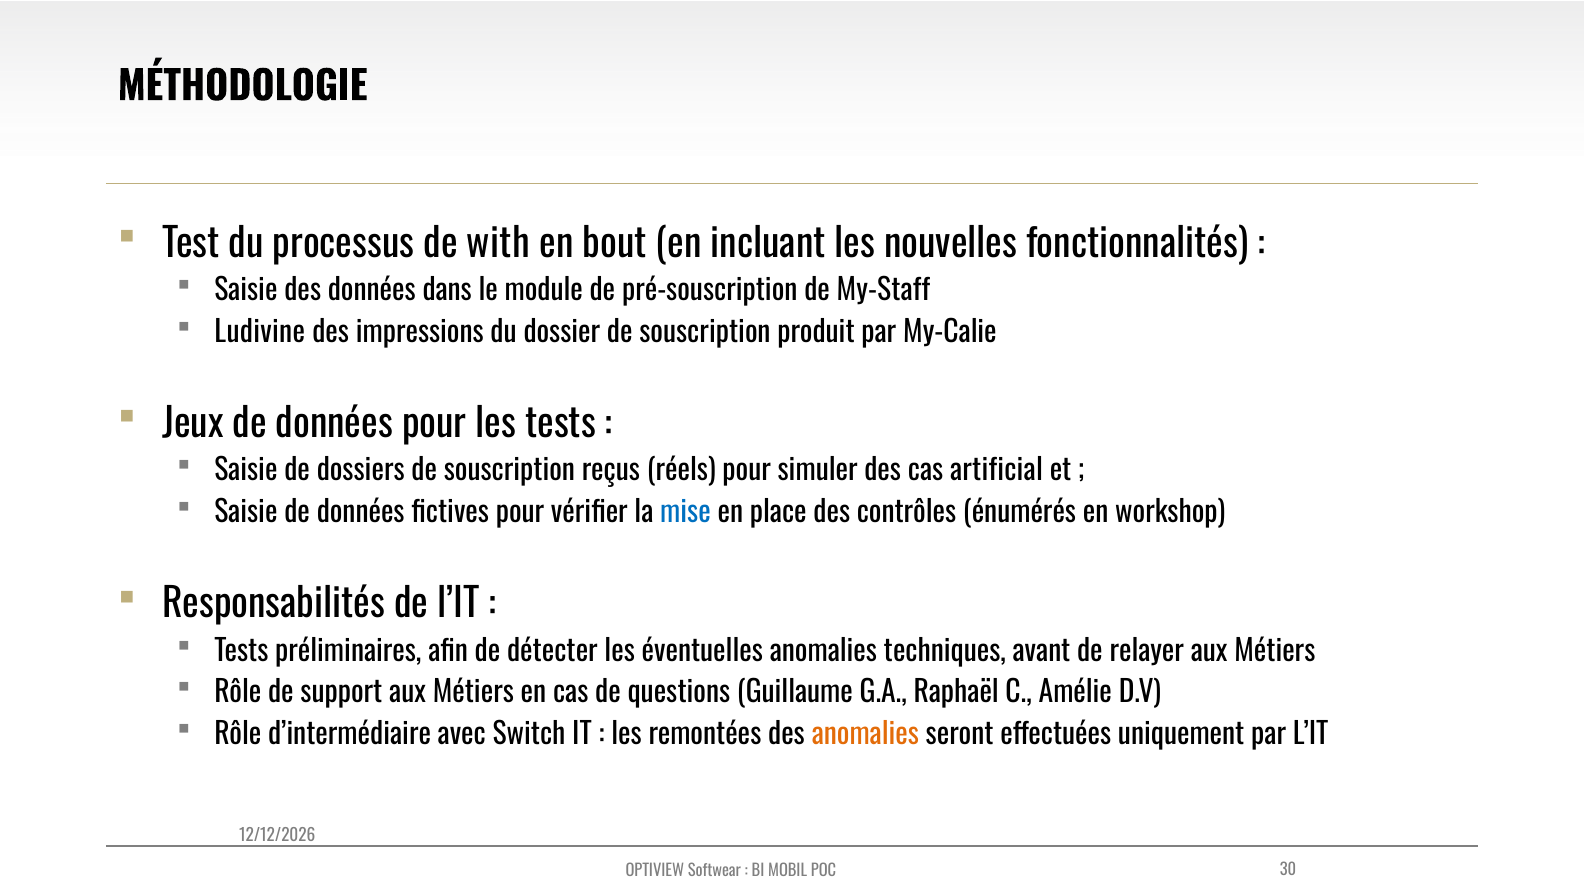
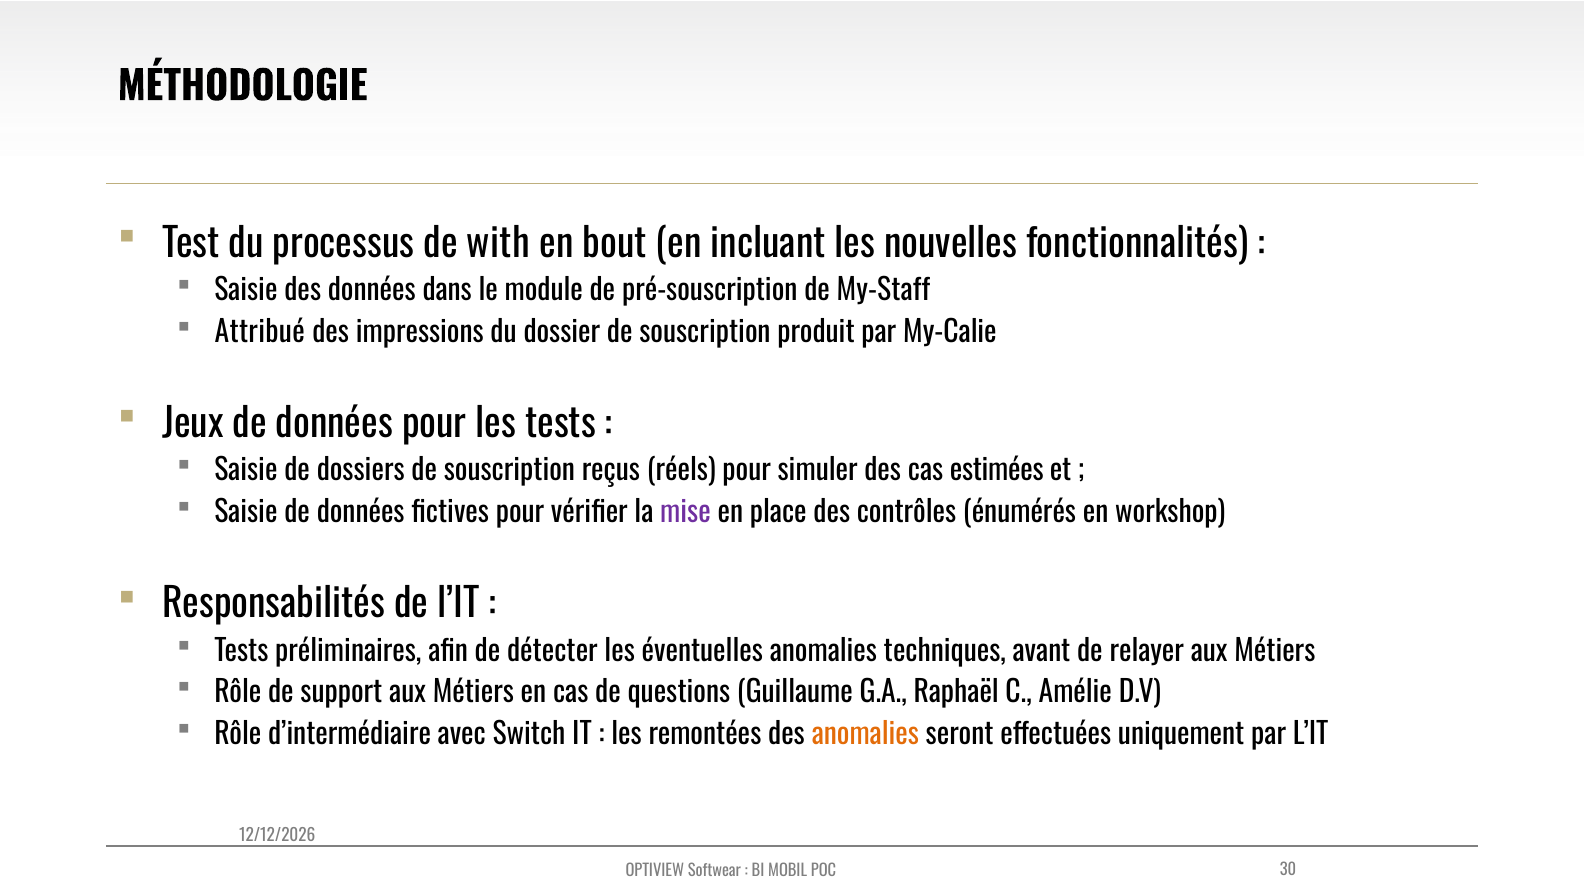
Ludivine: Ludivine -> Attribué
artificial: artificial -> estimées
mise colour: blue -> purple
